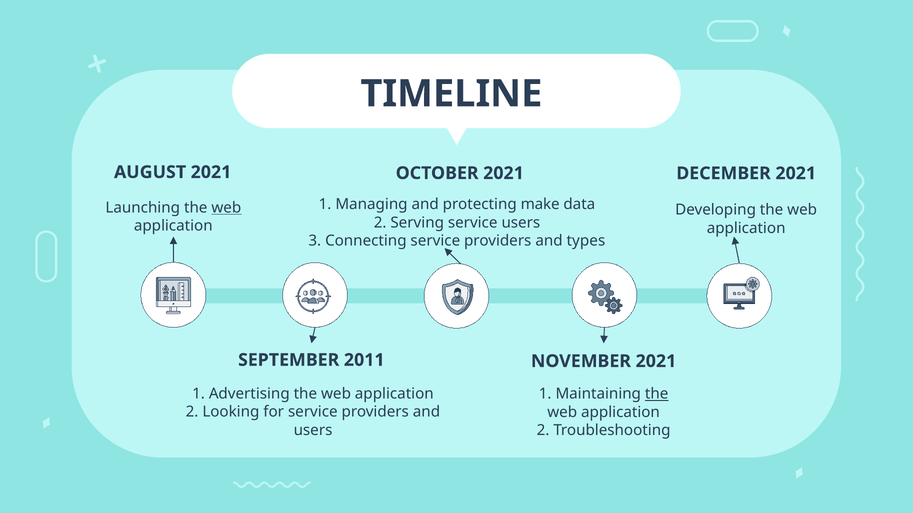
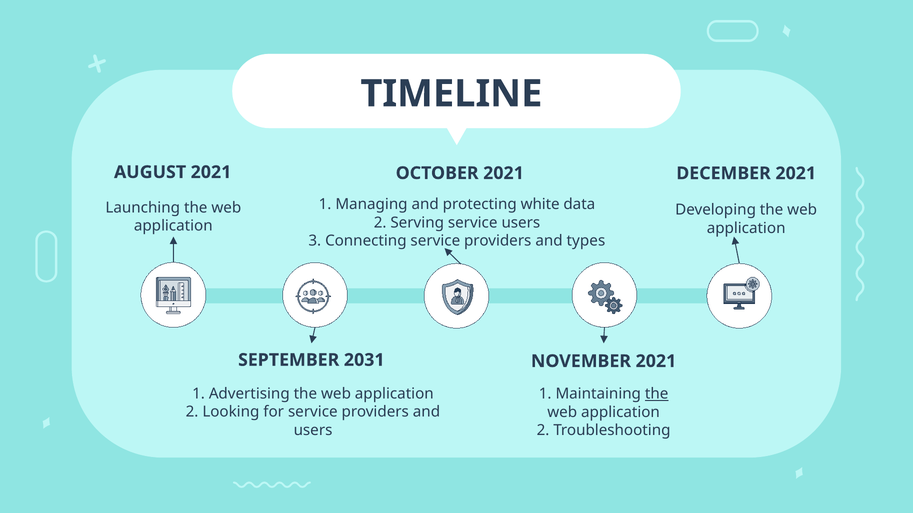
make: make -> white
web at (226, 208) underline: present -> none
2011: 2011 -> 2031
